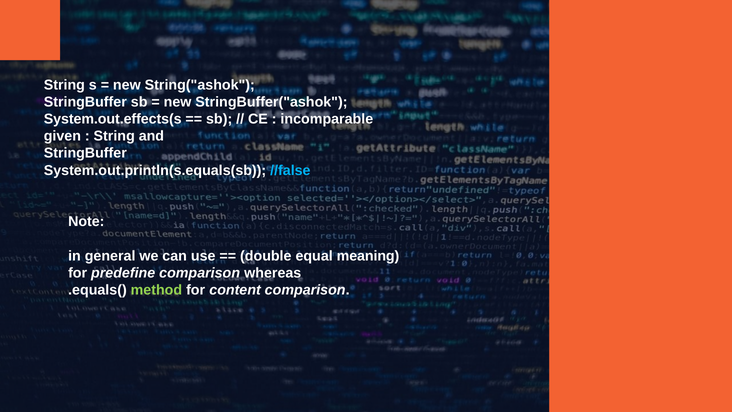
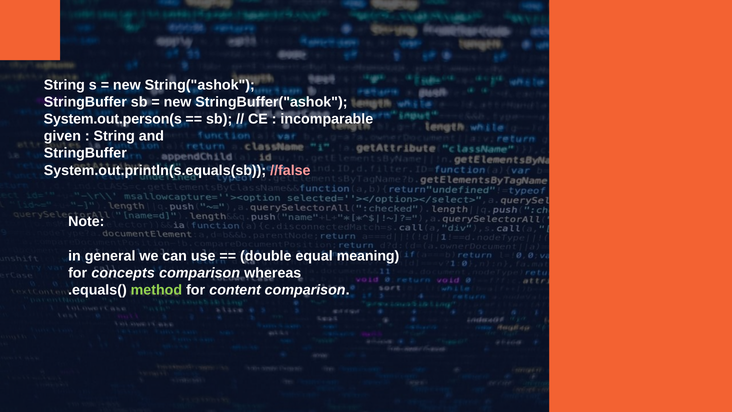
System.out.effects(s: System.out.effects(s -> System.out.person(s
//false colour: light blue -> pink
predefine: predefine -> concepts
